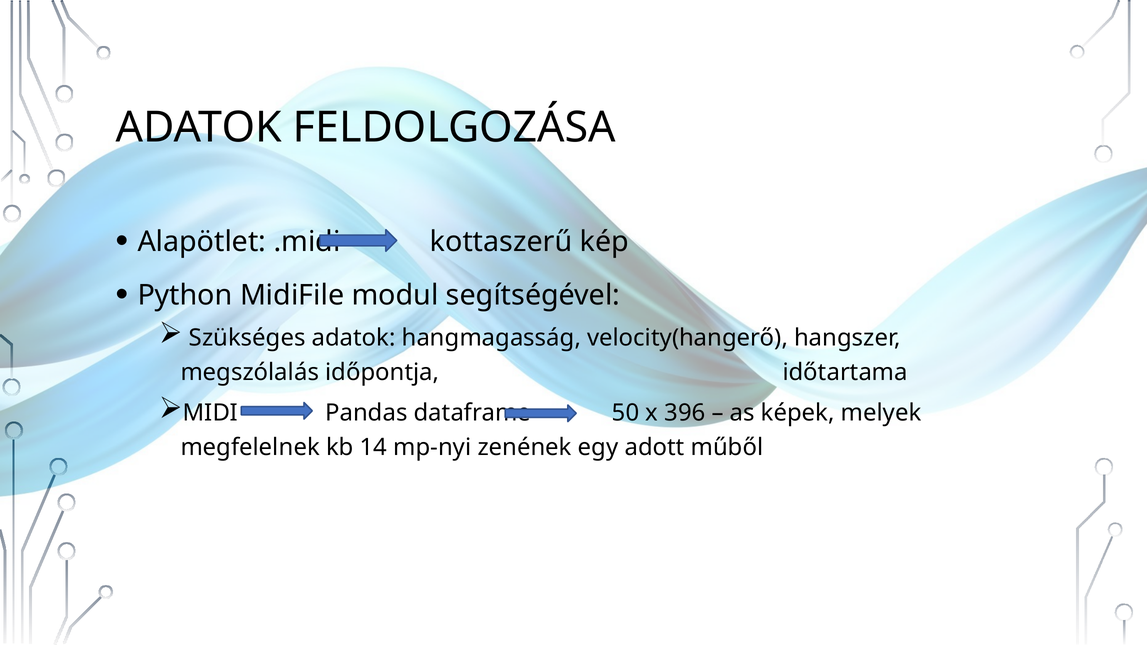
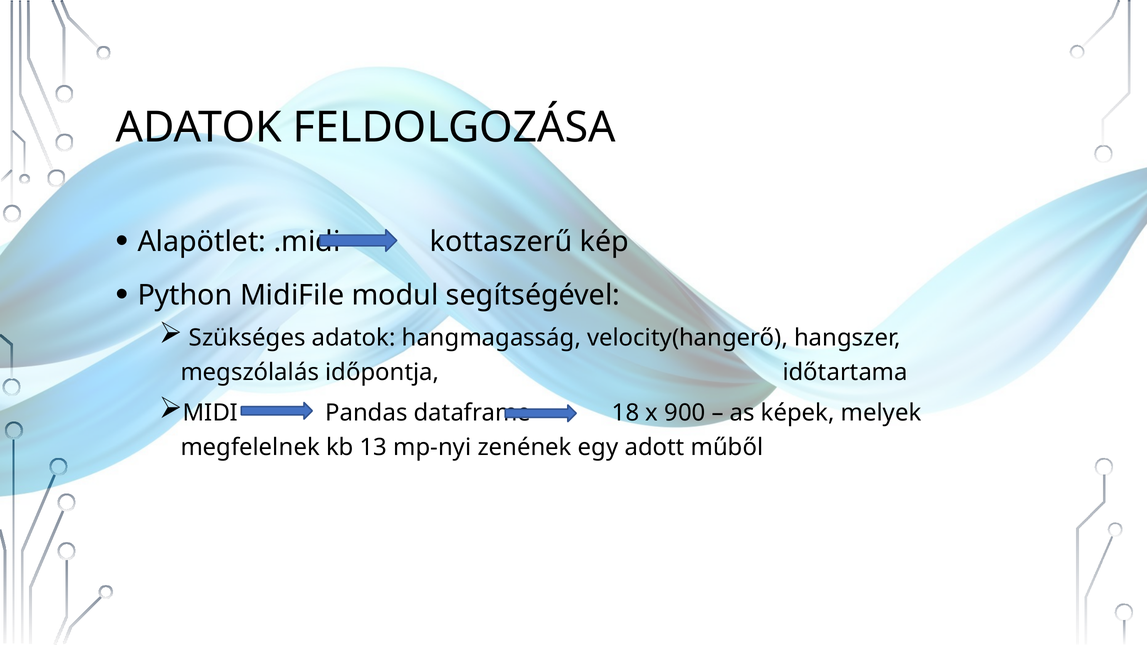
50: 50 -> 18
396: 396 -> 900
14: 14 -> 13
